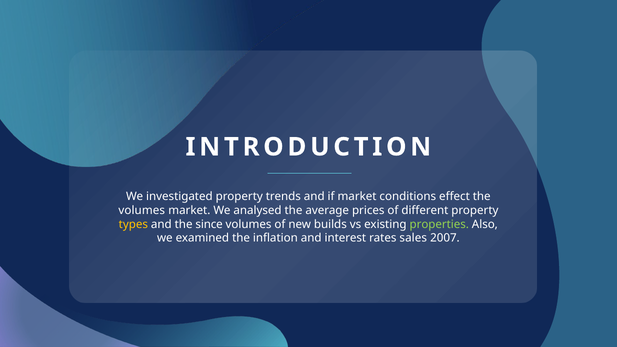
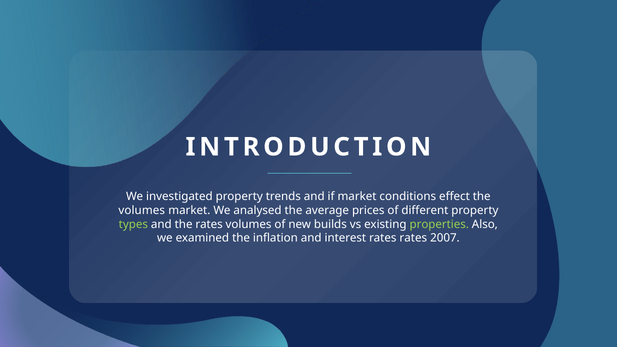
types colour: yellow -> light green
the since: since -> rates
rates sales: sales -> rates
